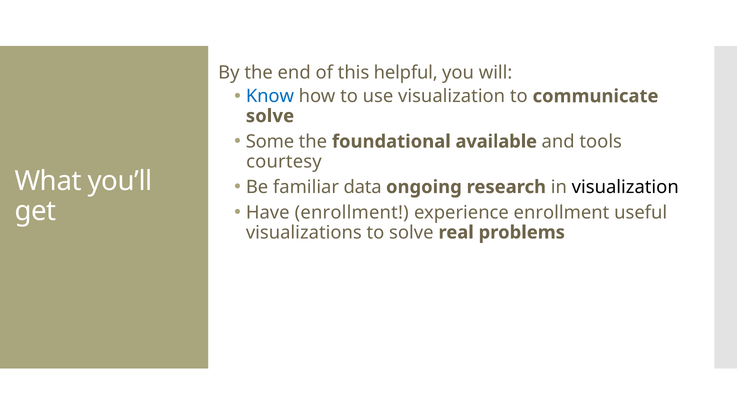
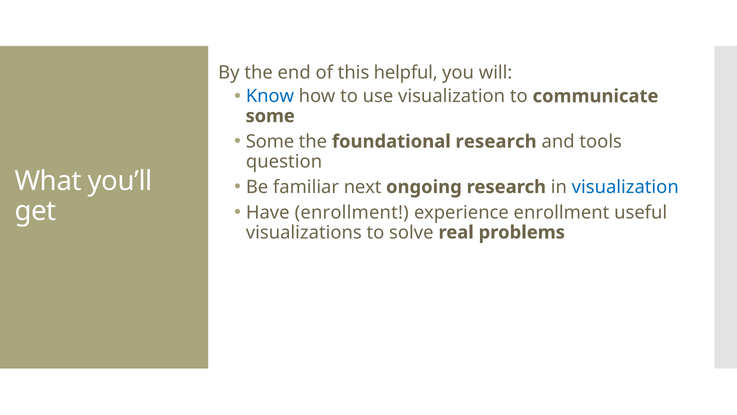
solve at (270, 116): solve -> some
foundational available: available -> research
courtesy: courtesy -> question
data: data -> next
visualization at (625, 187) colour: black -> blue
